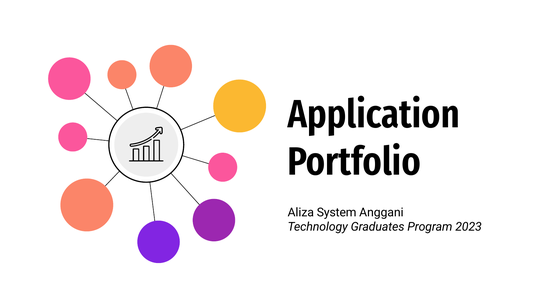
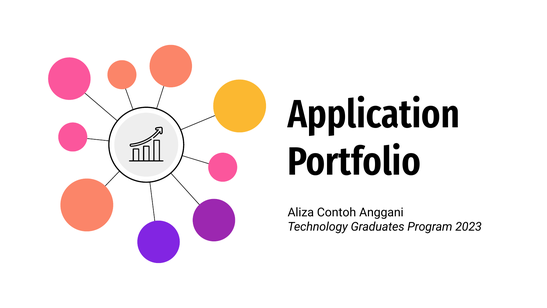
System: System -> Contoh
